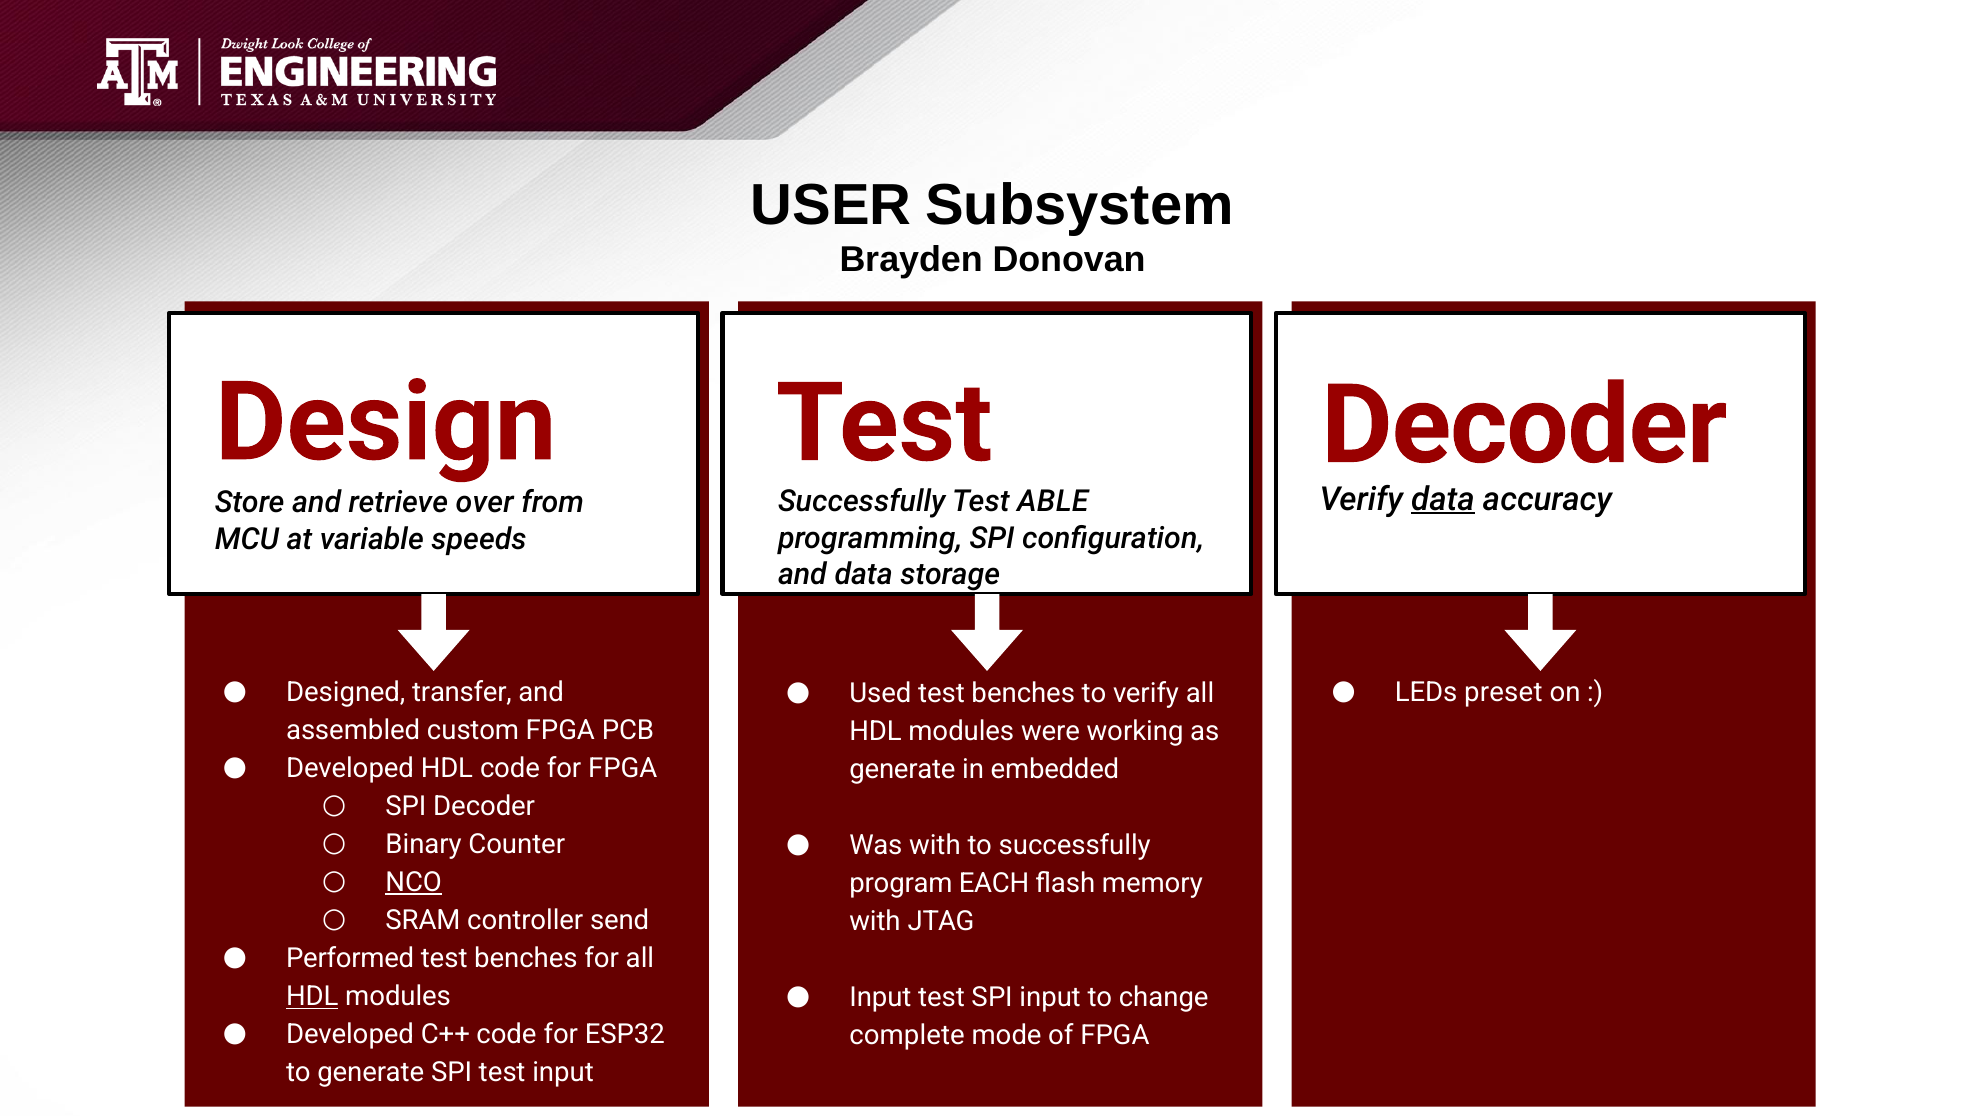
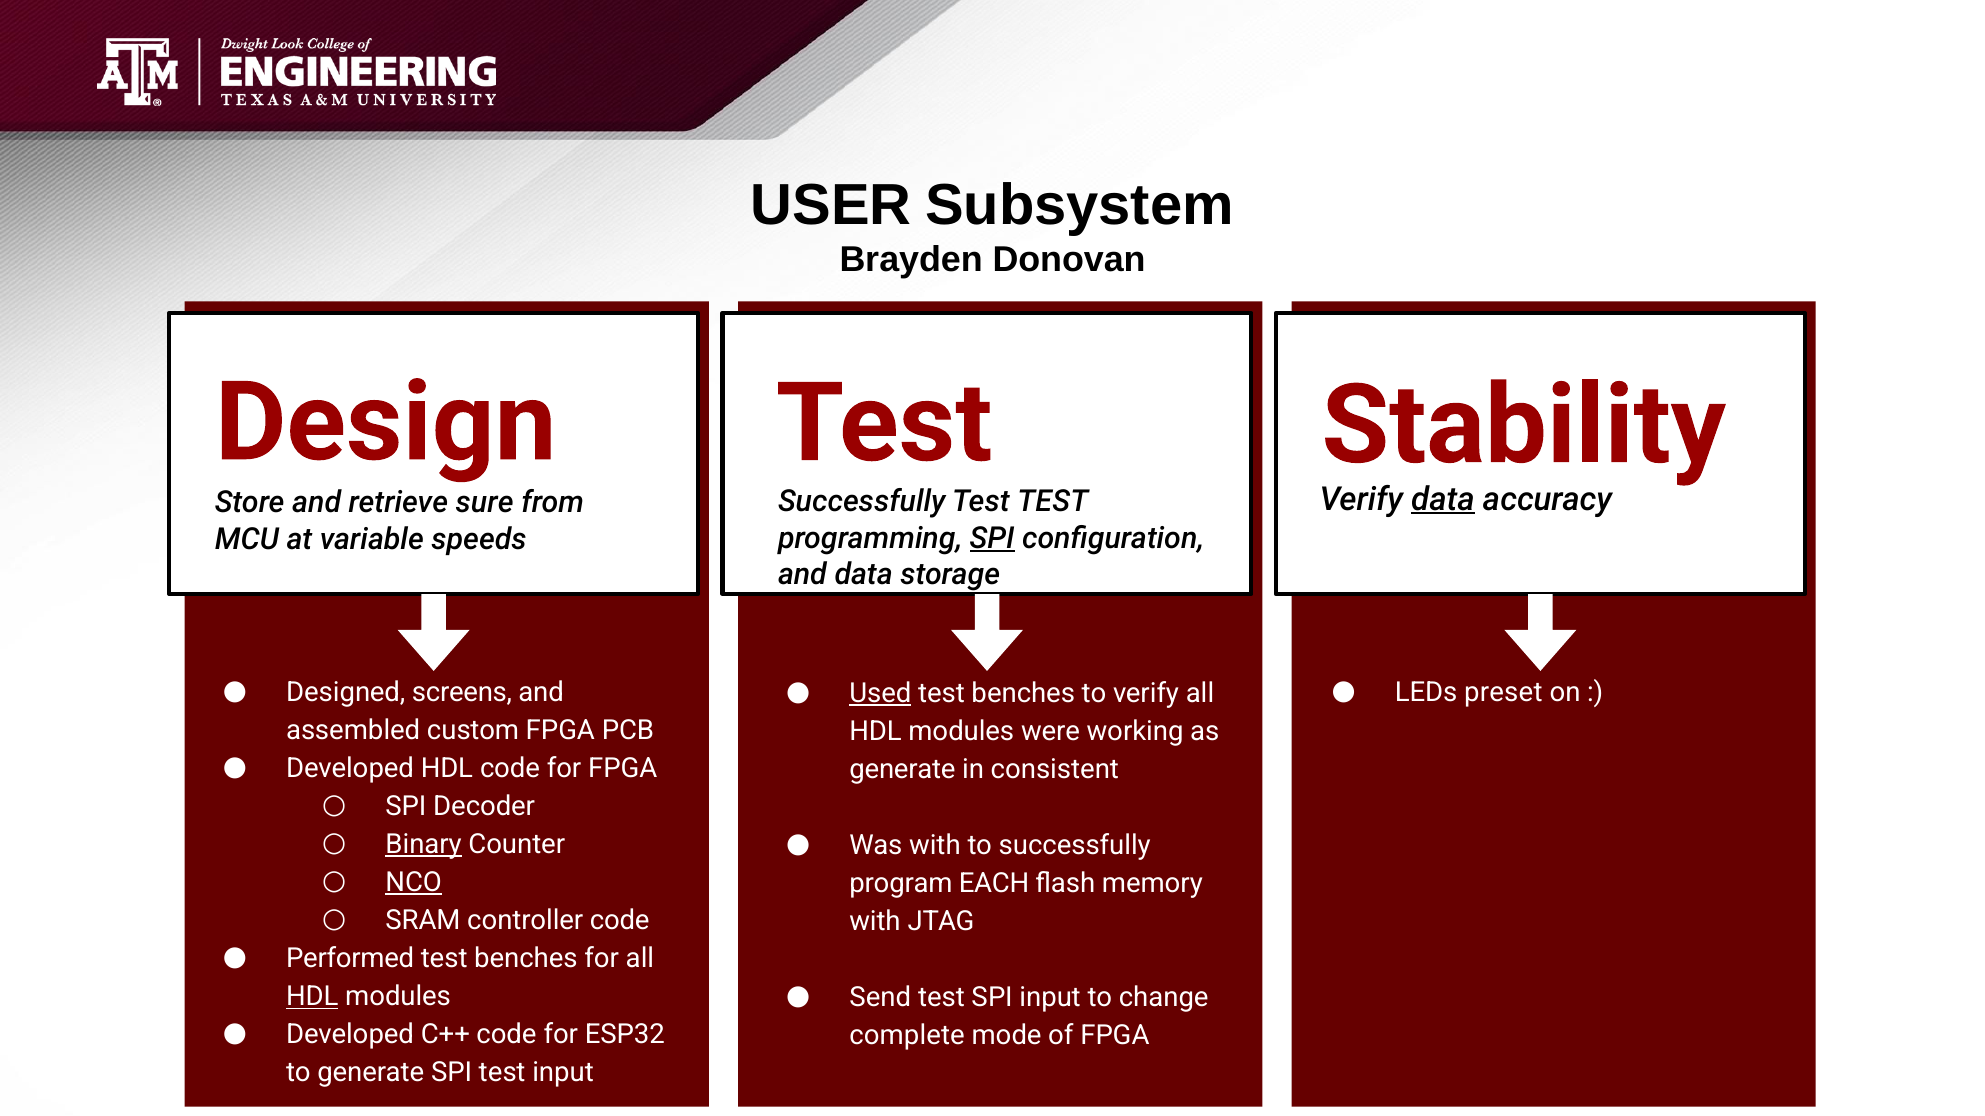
Decoder at (1524, 426): Decoder -> Stability
Test ABLE: ABLE -> TEST
over: over -> sure
SPI at (992, 538) underline: none -> present
transfer: transfer -> screens
Used underline: none -> present
embedded: embedded -> consistent
Binary underline: none -> present
controller send: send -> code
Input at (880, 998): Input -> Send
